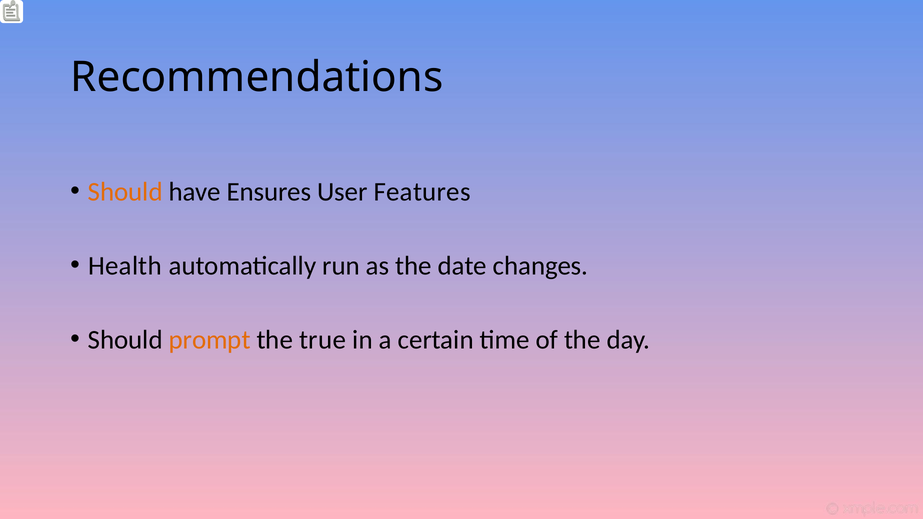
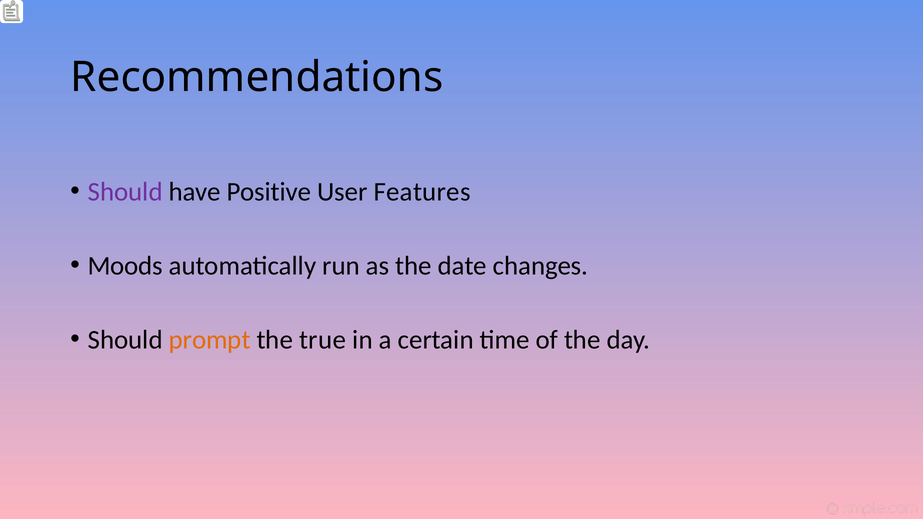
Should at (125, 192) colour: orange -> purple
Ensures: Ensures -> Positive
Health: Health -> Moods
